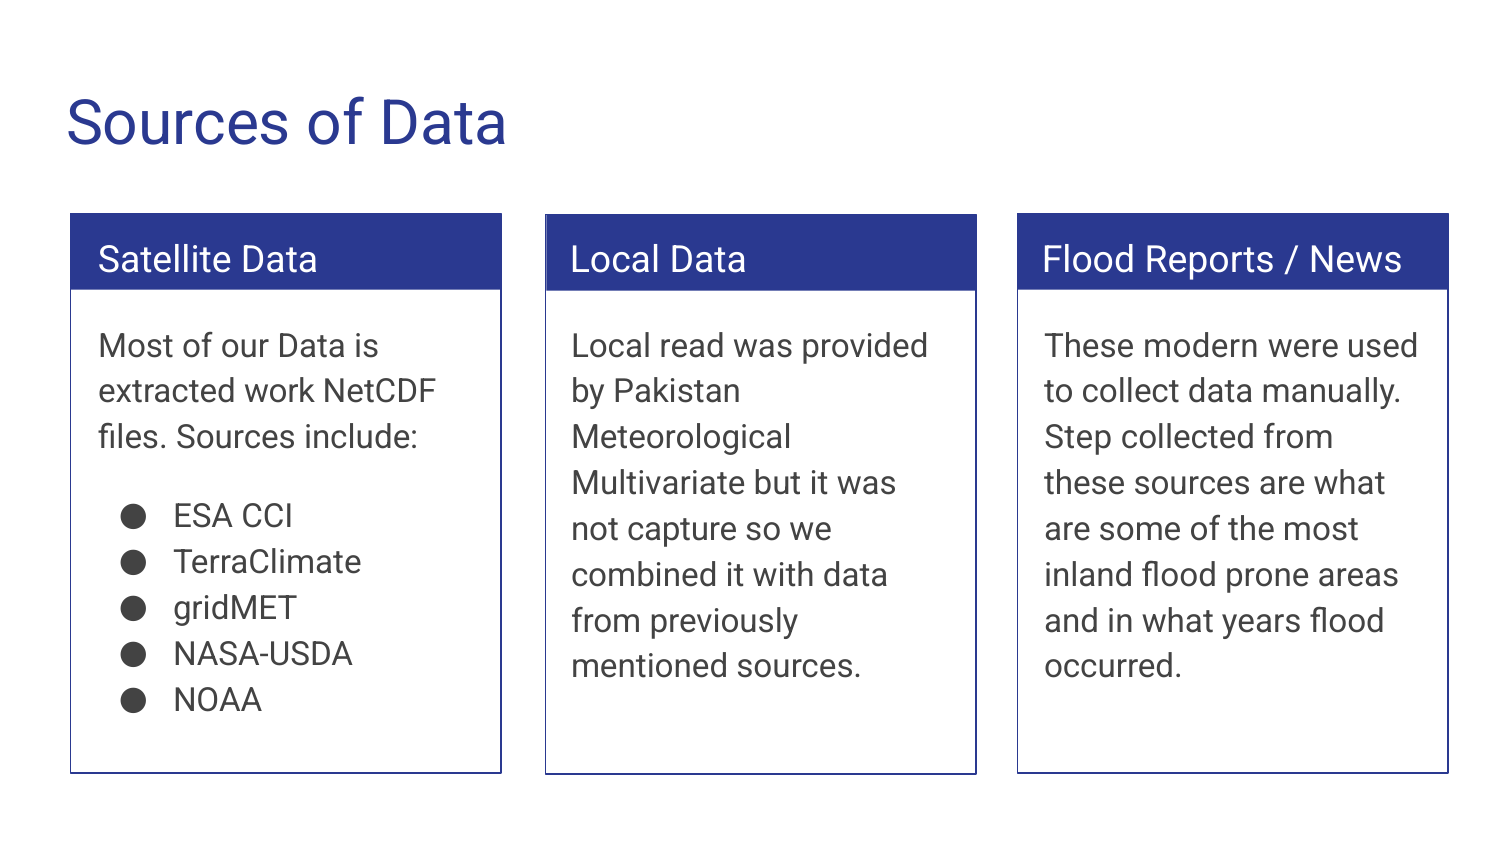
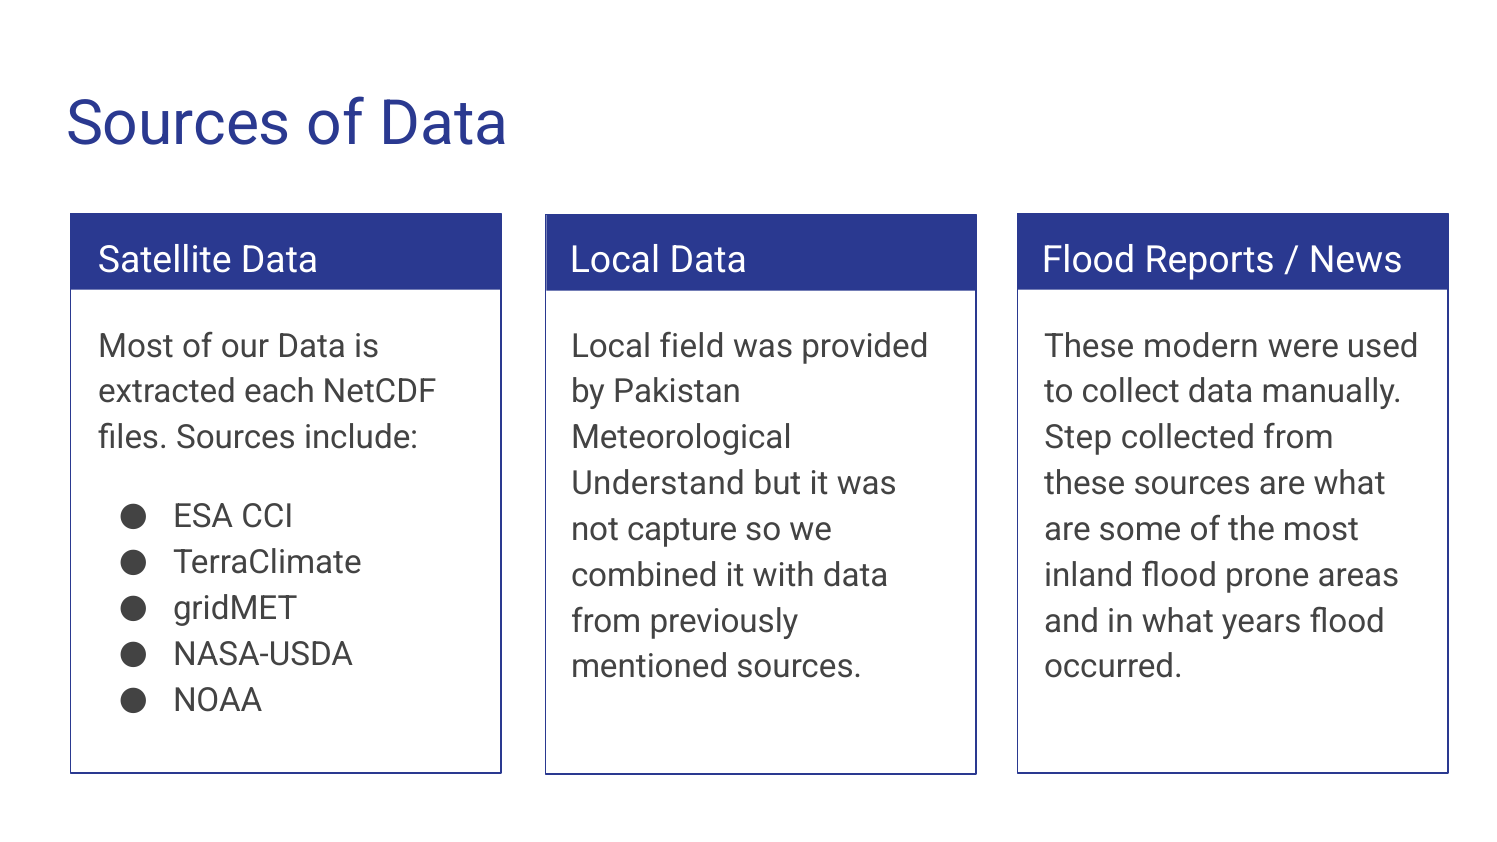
read: read -> field
work: work -> each
Multivariate: Multivariate -> Understand
